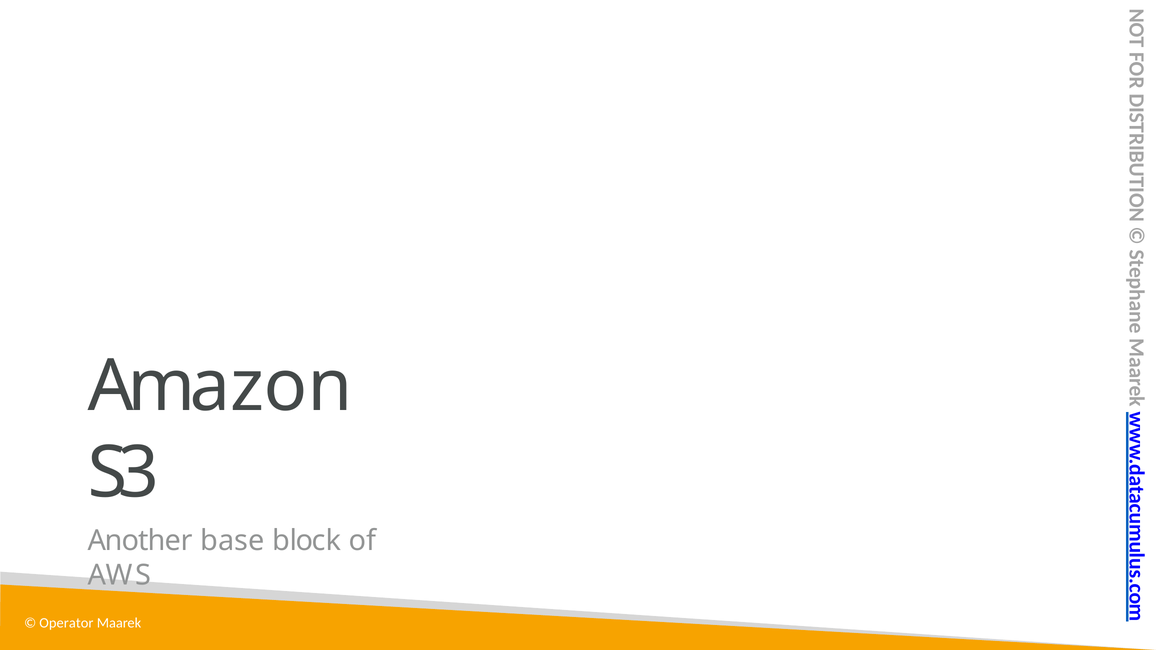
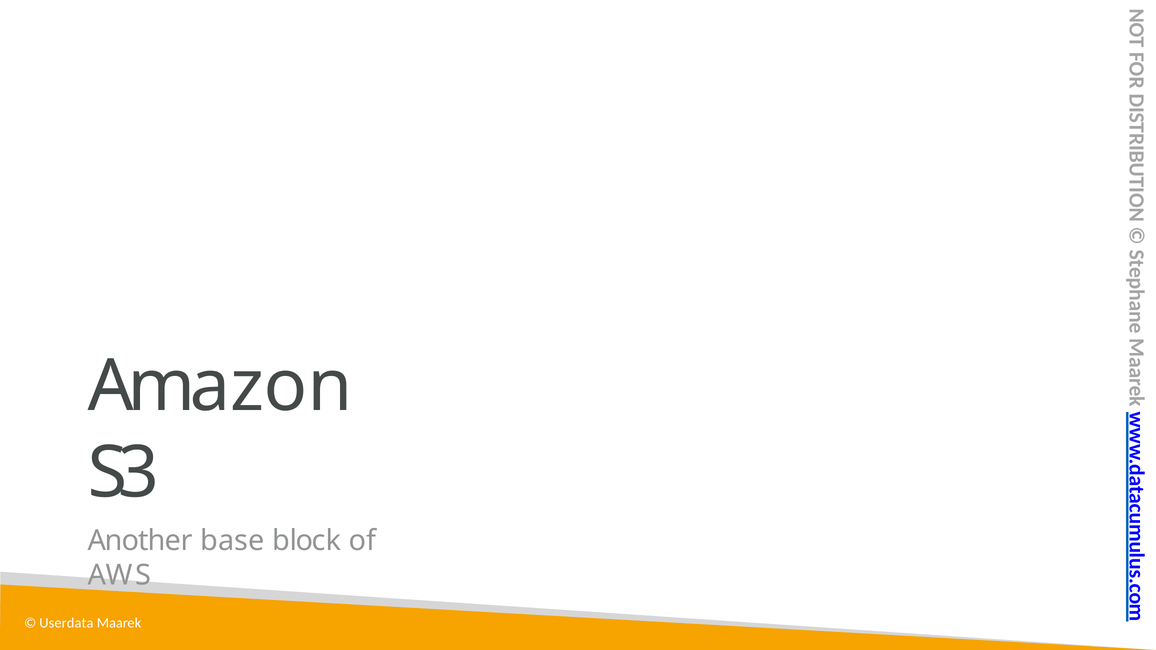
Operator: Operator -> Userdata
